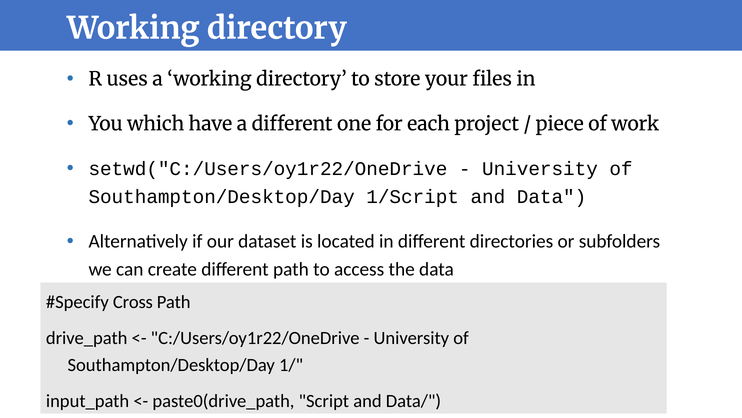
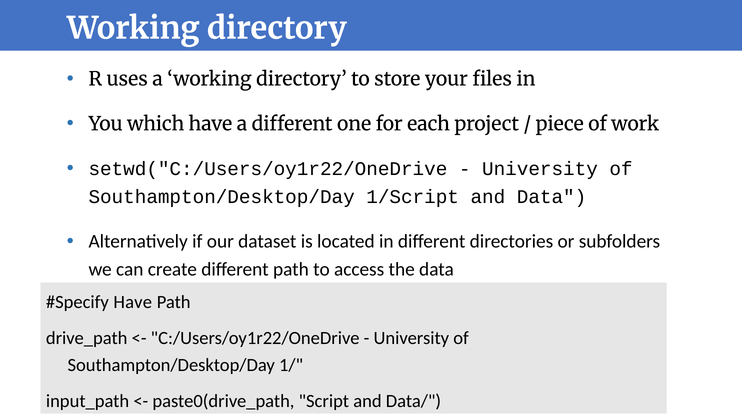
Cross at (133, 302): Cross -> Have
